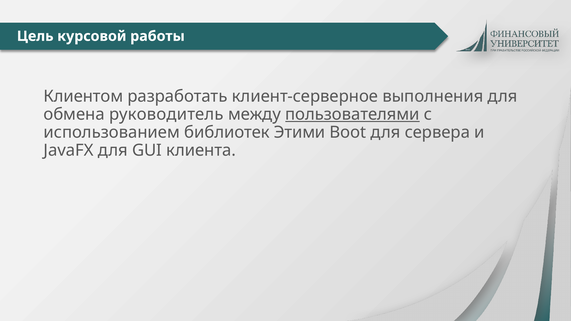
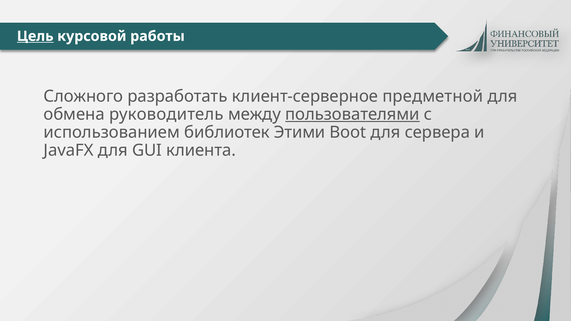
Цель underline: none -> present
Клиентом: Клиентом -> Сложного
выполнения: выполнения -> предметной
